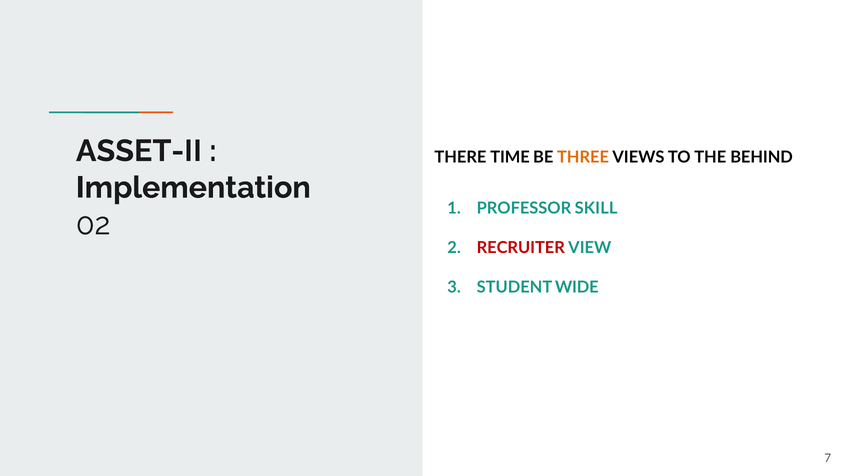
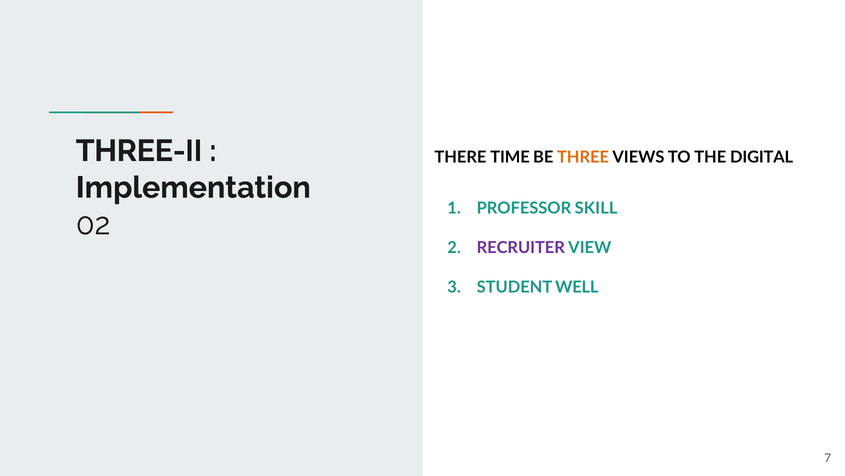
ASSET-II: ASSET-II -> THREE-II
BEHIND: BEHIND -> DIGITAL
RECRUITER colour: red -> purple
WIDE: WIDE -> WELL
